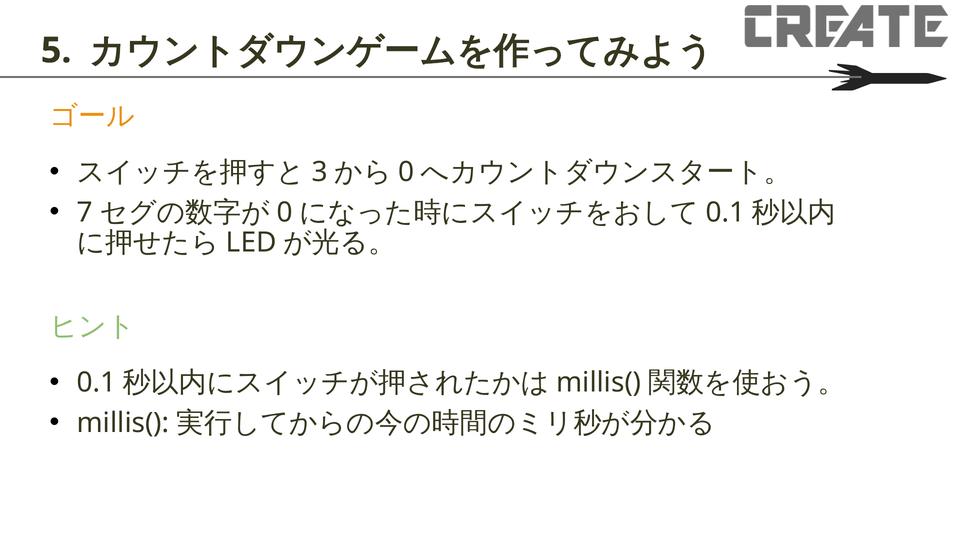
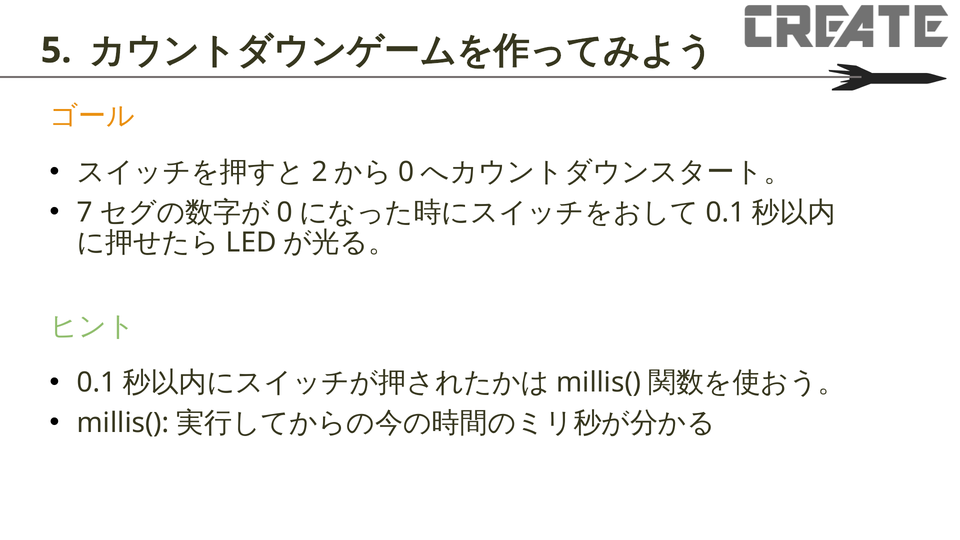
3: 3 -> 2
